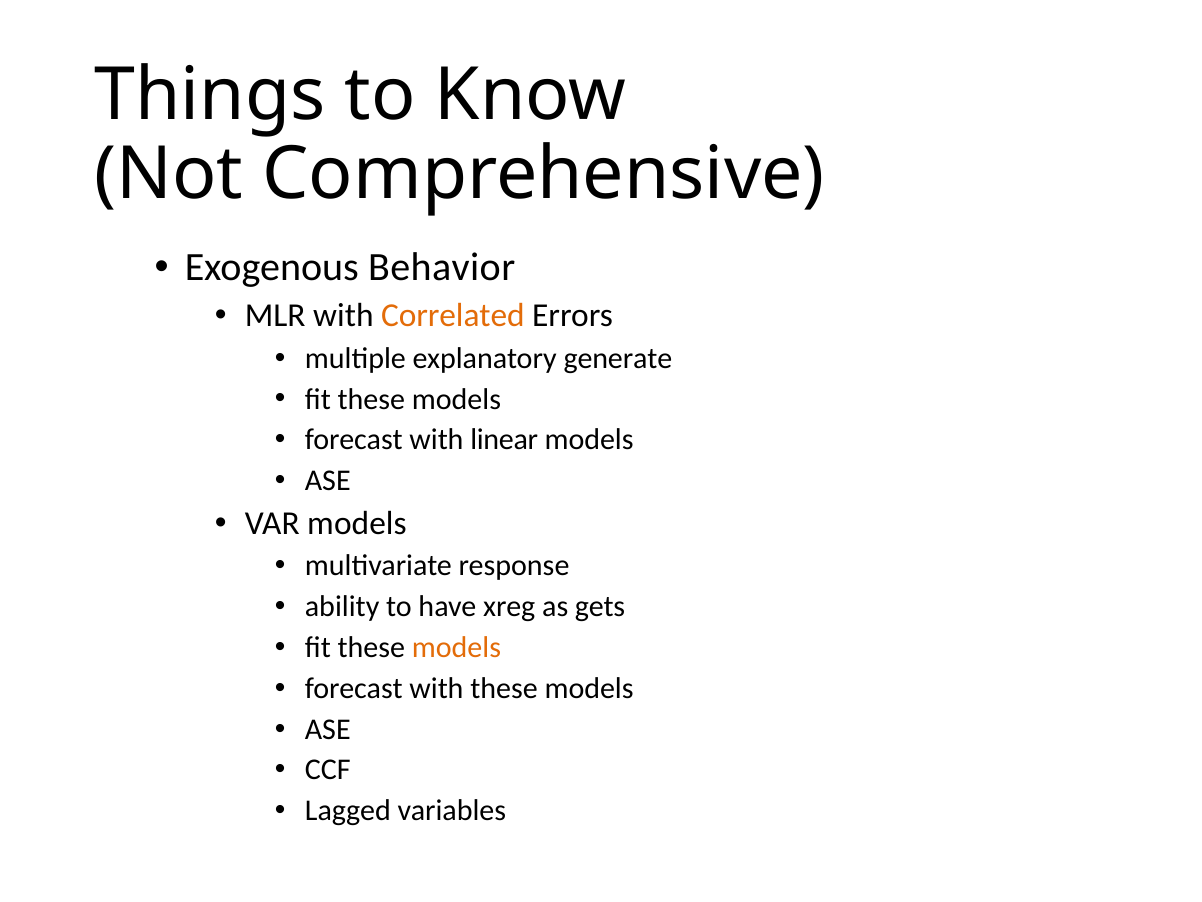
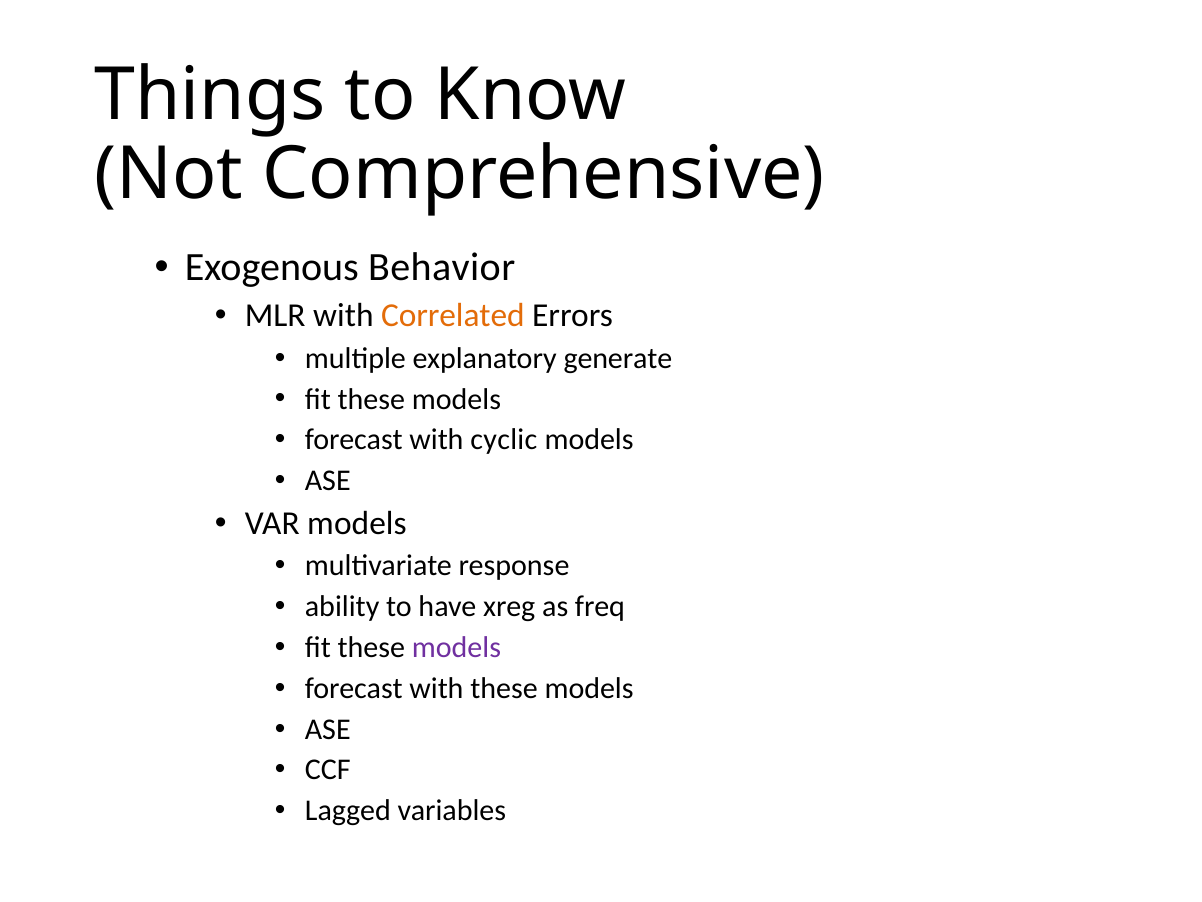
linear: linear -> cyclic
gets: gets -> freq
models at (456, 647) colour: orange -> purple
